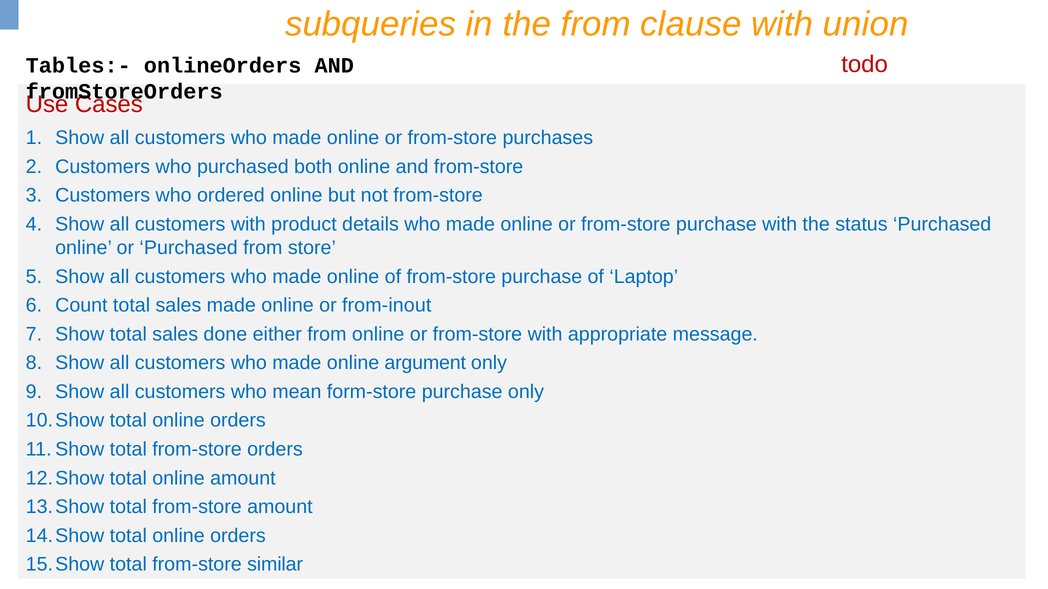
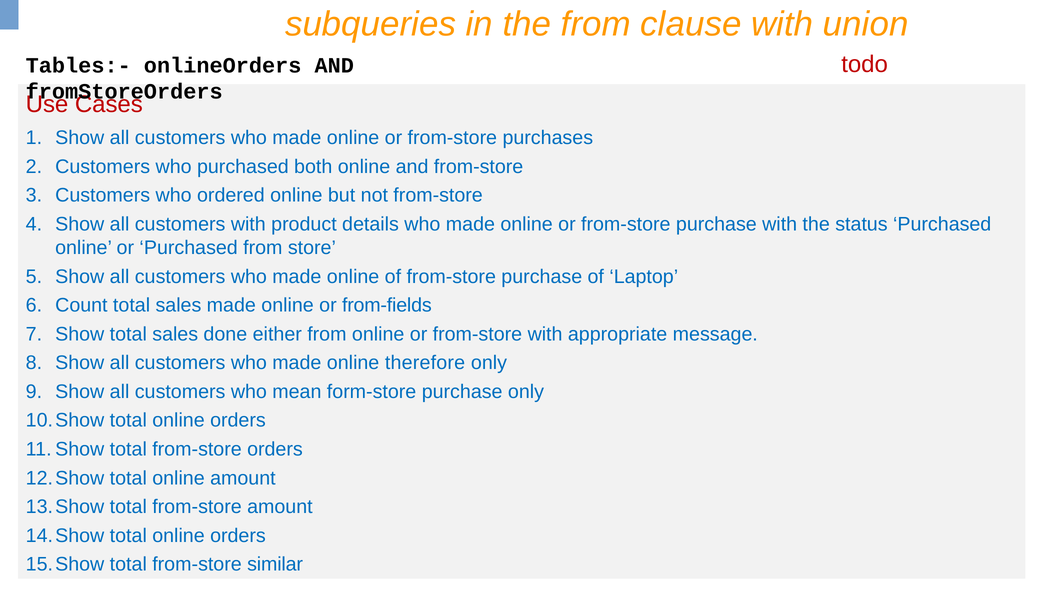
from-inout: from-inout -> from-fields
argument: argument -> therefore
